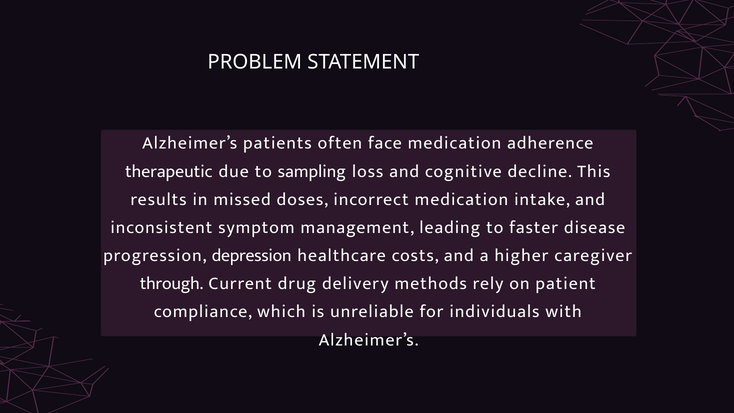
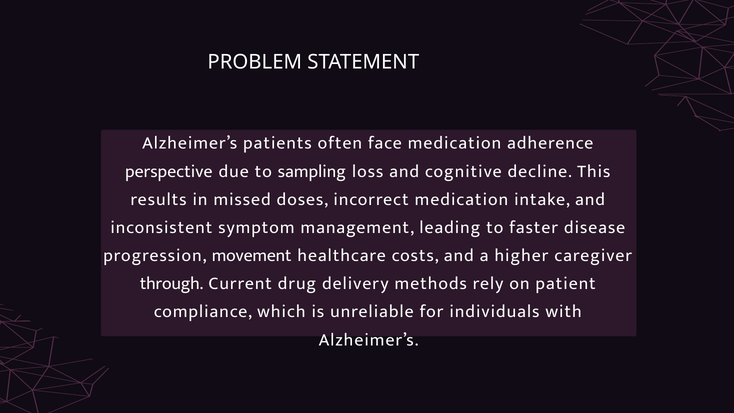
therapeutic: therapeutic -> perspective
depression: depression -> movement
